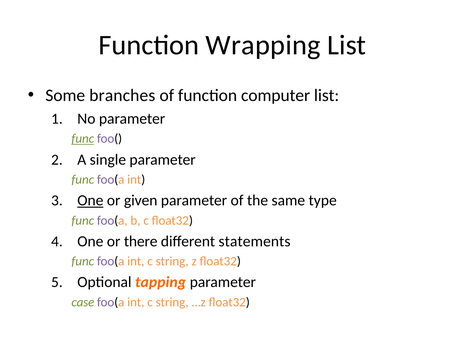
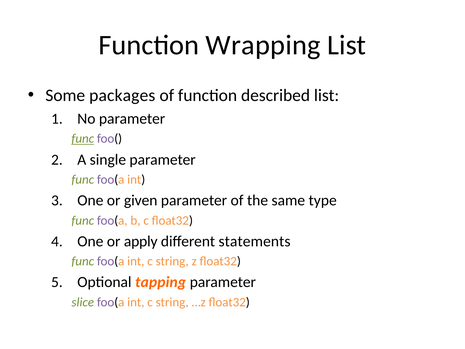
branches: branches -> packages
computer: computer -> described
One at (90, 200) underline: present -> none
there: there -> apply
case: case -> slice
